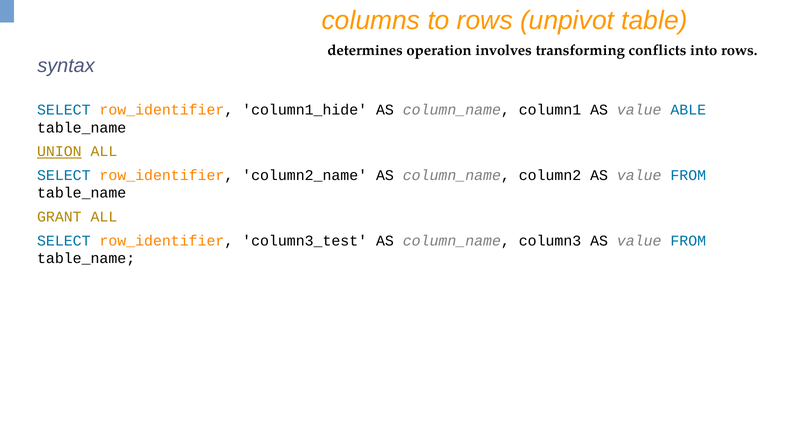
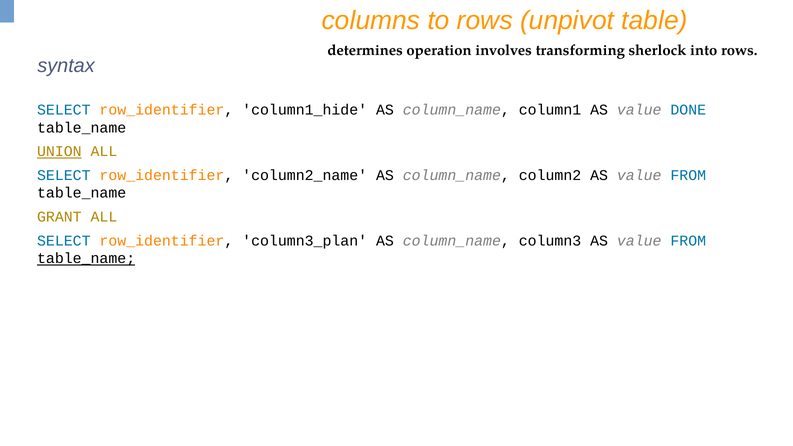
conflicts: conflicts -> sherlock
ABLE: ABLE -> DONE
column3_test: column3_test -> column3_plan
table_name at (86, 258) underline: none -> present
